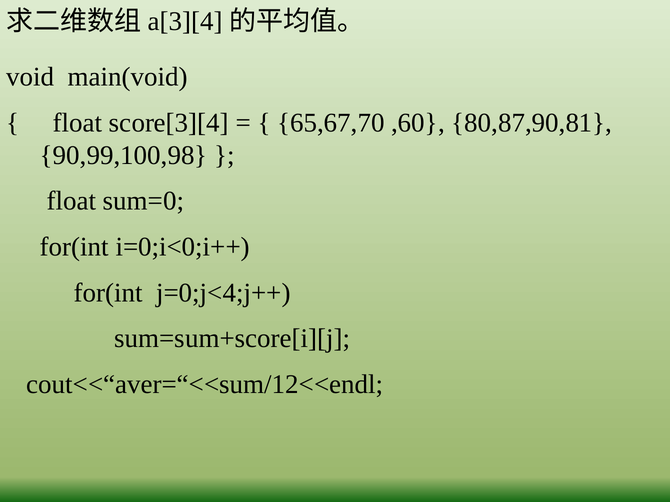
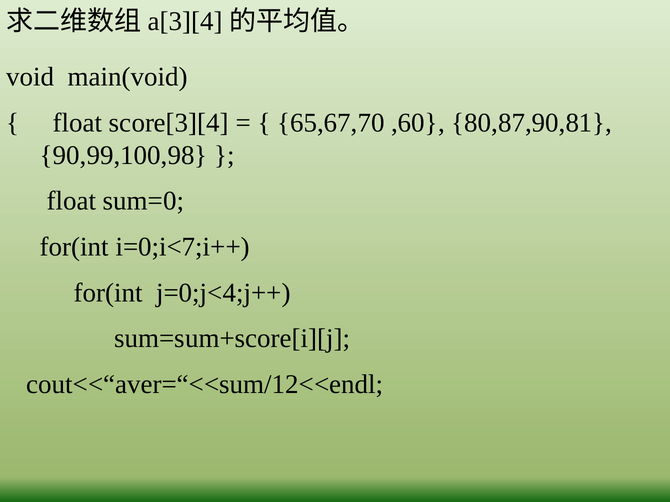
i=0;i<0;i++: i=0;i<0;i++ -> i=0;i<7;i++
